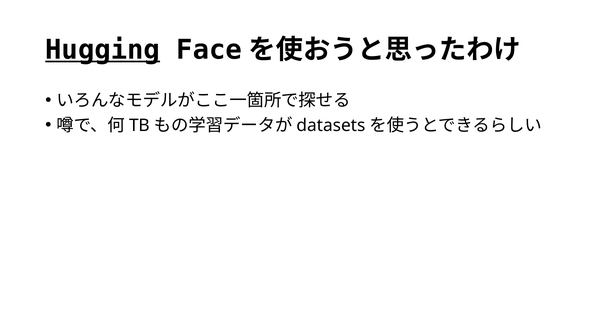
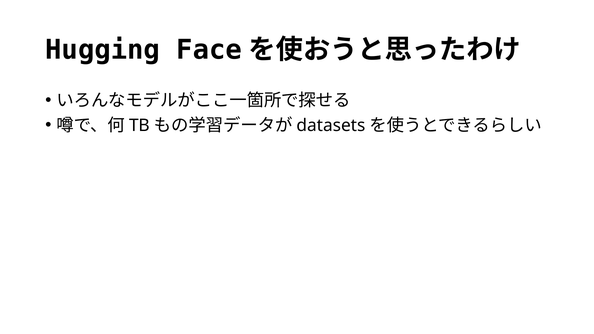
Hugging underline: present -> none
